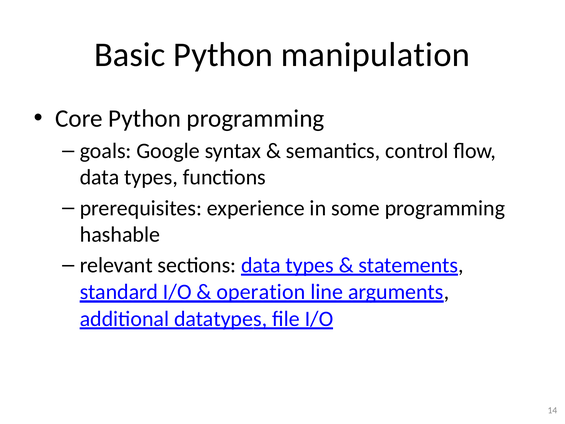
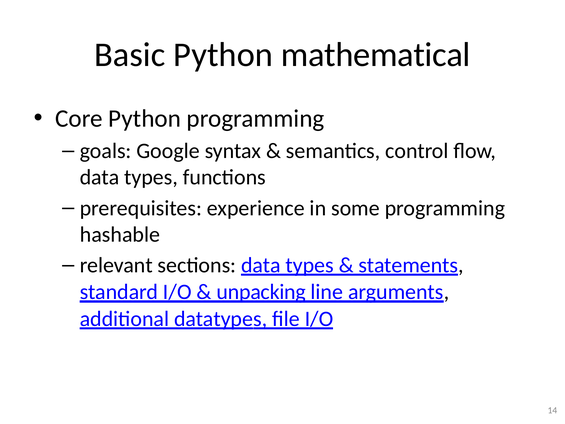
manipulation: manipulation -> mathematical
operation: operation -> unpacking
